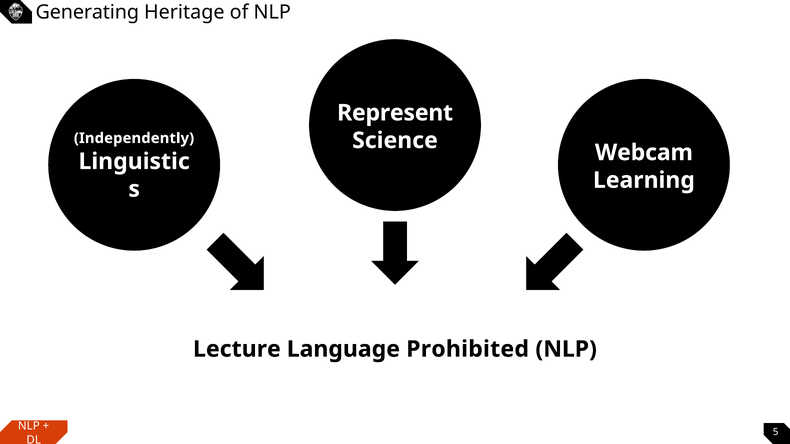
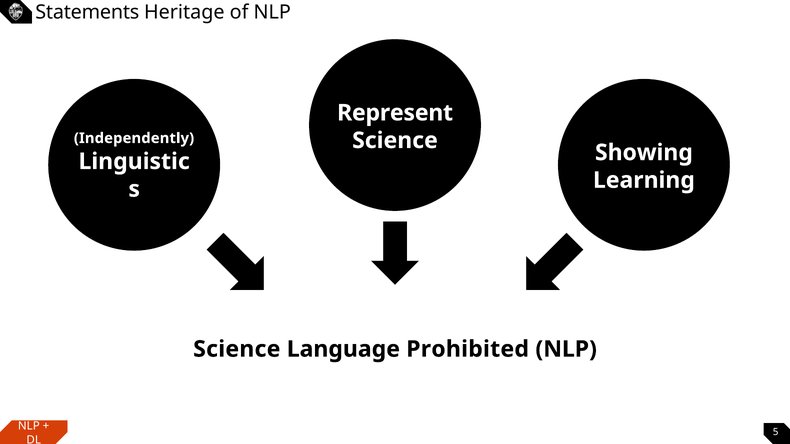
Generating: Generating -> Statements
Webcam: Webcam -> Showing
Lecture at (237, 349): Lecture -> Science
